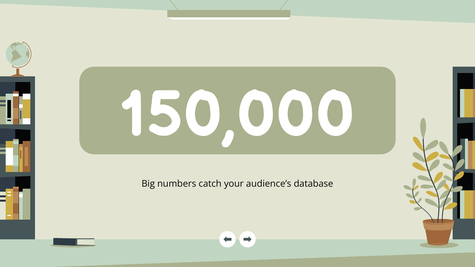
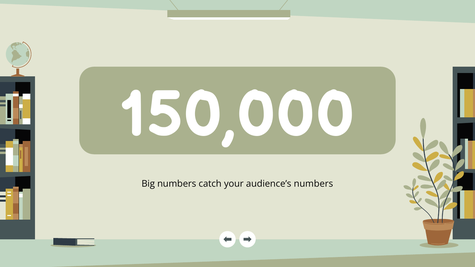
audience’s database: database -> numbers
